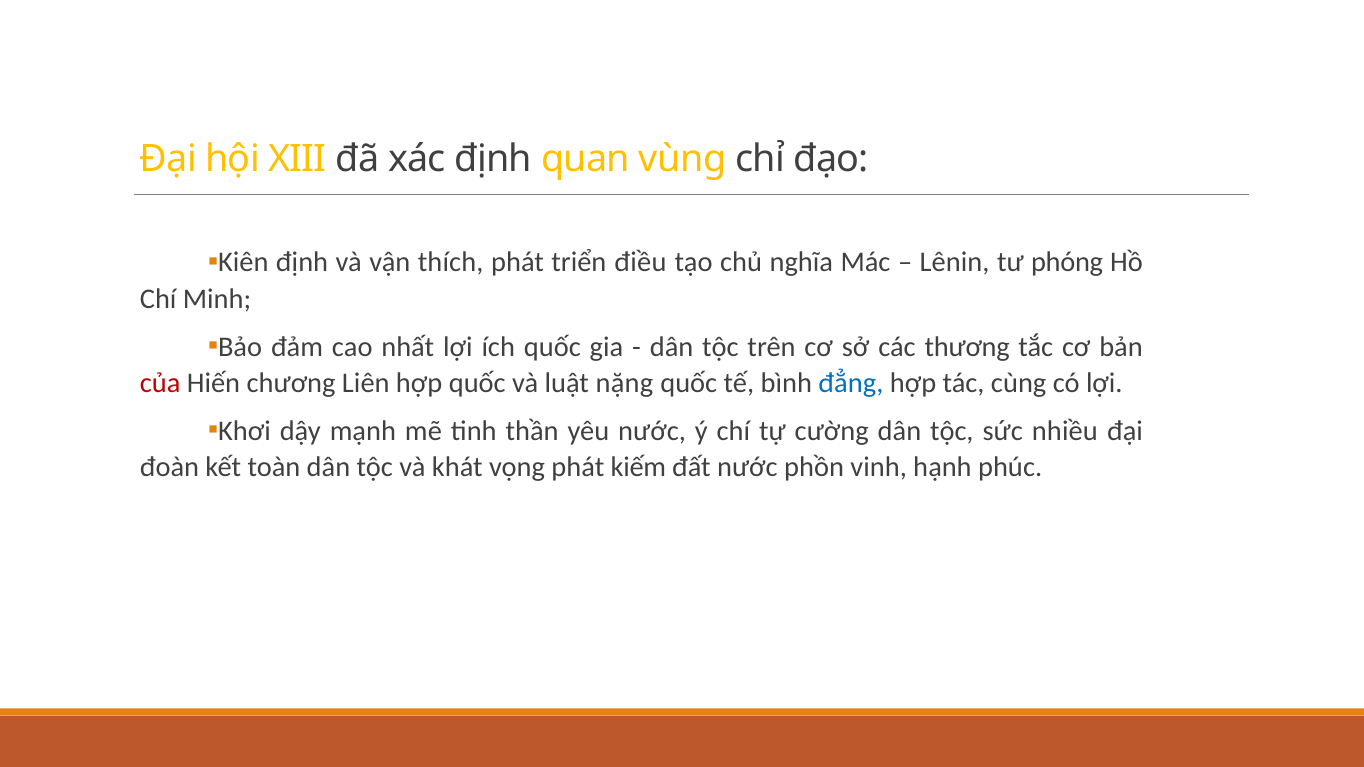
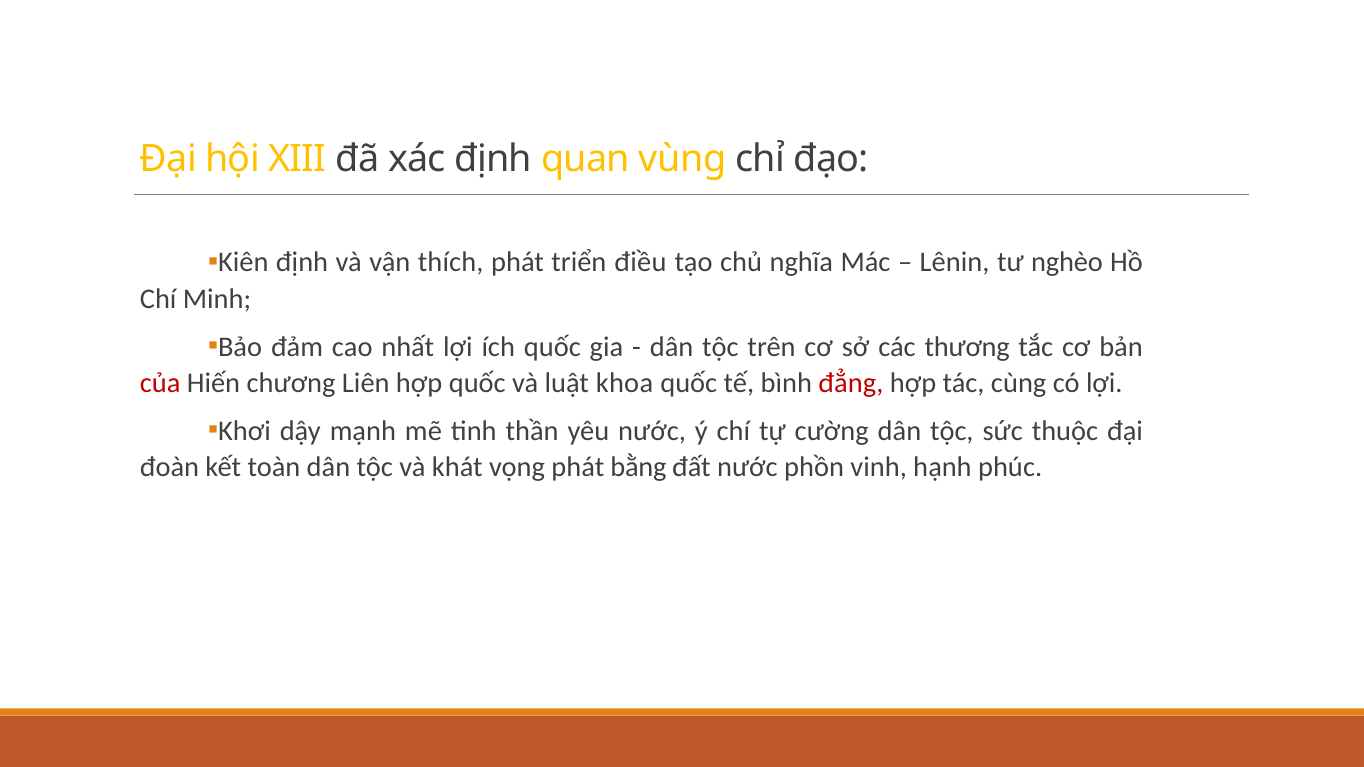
phóng: phóng -> nghèo
nặng: nặng -> khoa
đẳng colour: blue -> red
nhiều: nhiều -> thuộc
kiếm: kiếm -> bằng
